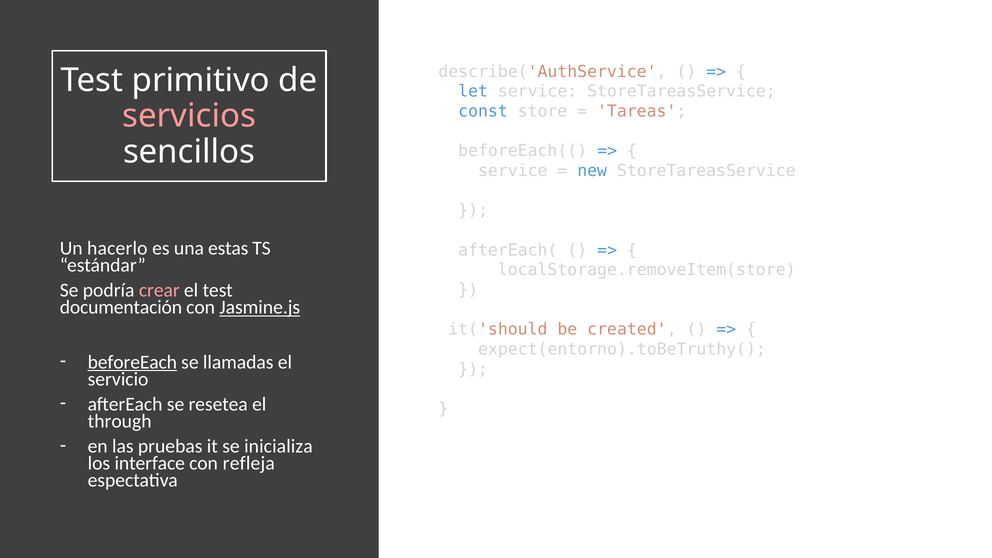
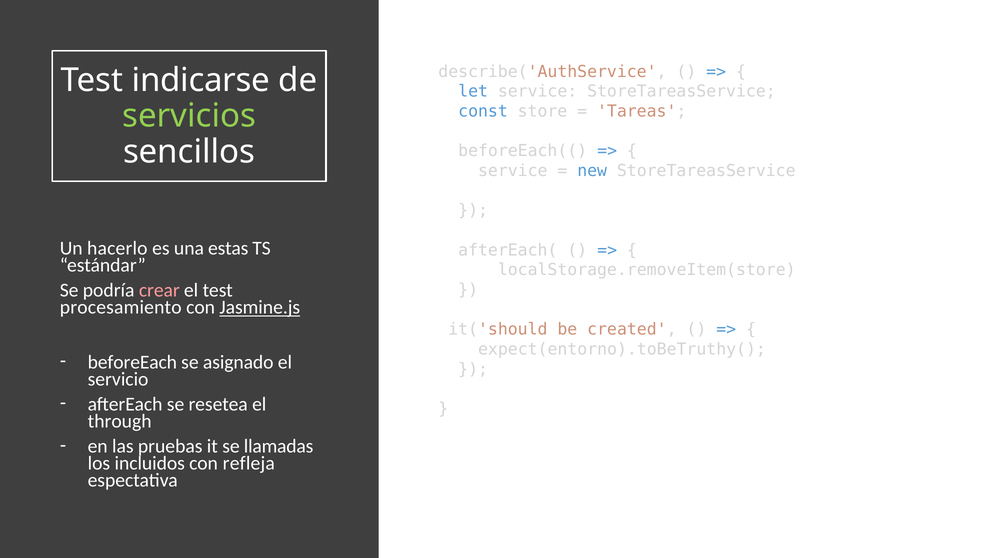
primitivo: primitivo -> indicarse
servicios colour: pink -> light green
documentación: documentación -> procesamiento
beforeEach underline: present -> none
llamadas: llamadas -> asignado
inicializa: inicializa -> llamadas
interface: interface -> incluidos
